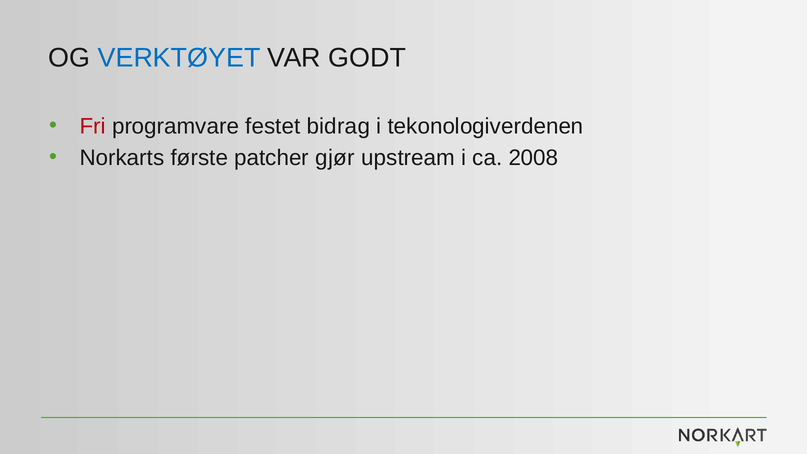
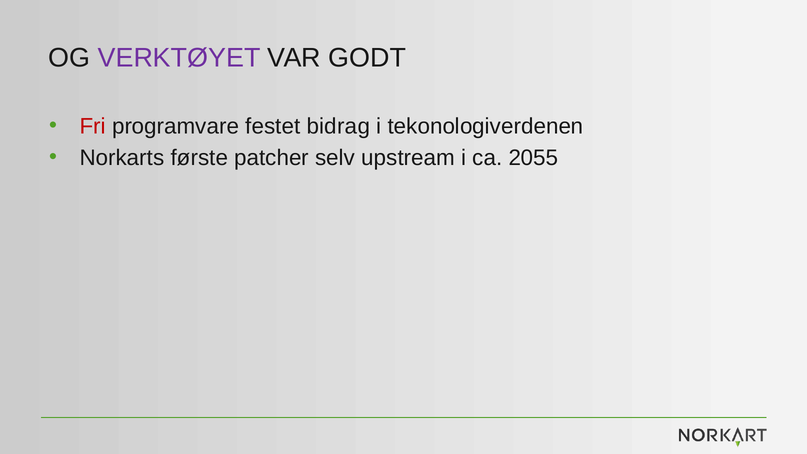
VERKTØYET colour: blue -> purple
gjør: gjør -> selv
2008: 2008 -> 2055
